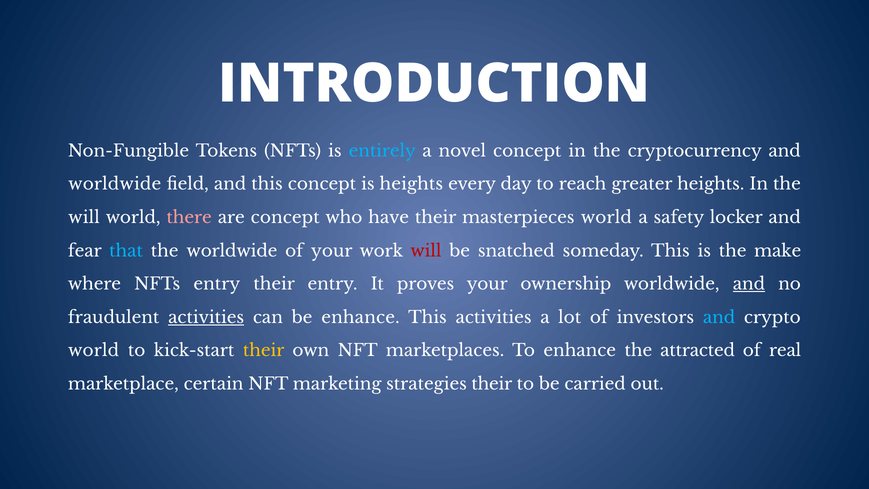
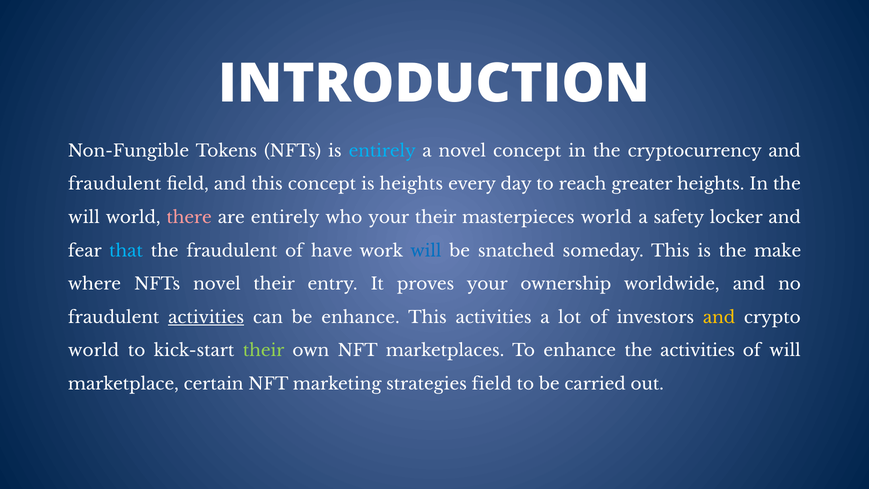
worldwide at (115, 184): worldwide -> fraudulent
are concept: concept -> entirely
who have: have -> your
the worldwide: worldwide -> fraudulent
of your: your -> have
will at (426, 251) colour: red -> blue
NFTs entry: entry -> novel
and at (749, 284) underline: present -> none
and at (719, 317) colour: light blue -> yellow
their at (264, 351) colour: yellow -> light green
the attracted: attracted -> activities
of real: real -> will
strategies their: their -> field
